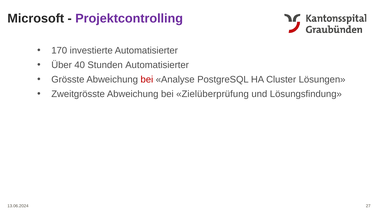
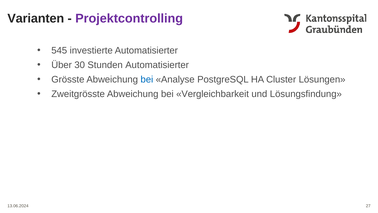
Microsoft: Microsoft -> Varianten
170: 170 -> 545
40: 40 -> 30
bei at (147, 79) colour: red -> blue
Zielüberprüfung: Zielüberprüfung -> Vergleichbarkeit
